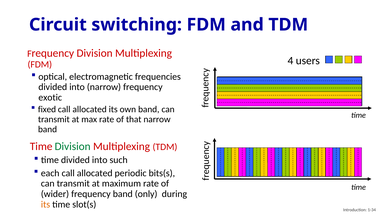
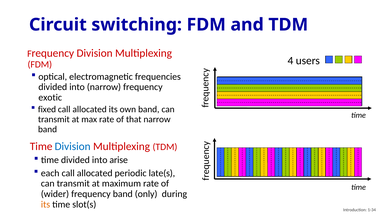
Division at (73, 146) colour: green -> blue
such: such -> arise
bits(s: bits(s -> late(s
